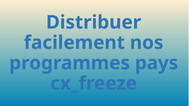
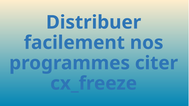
pays: pays -> citer
